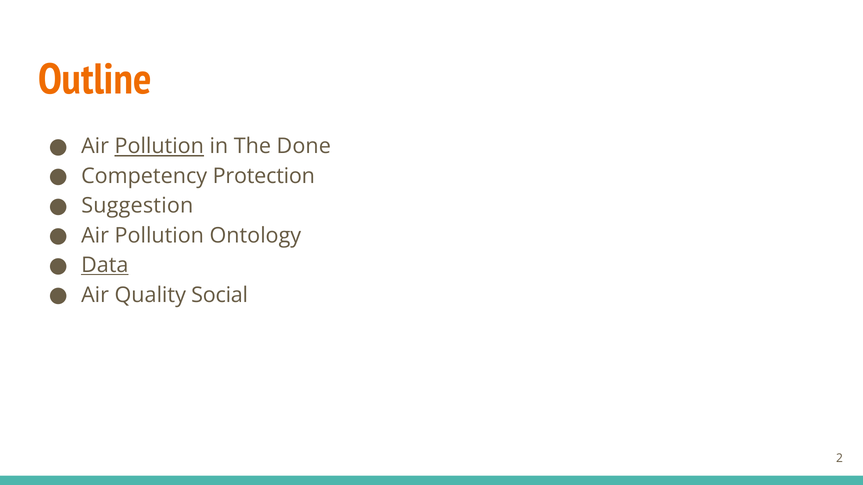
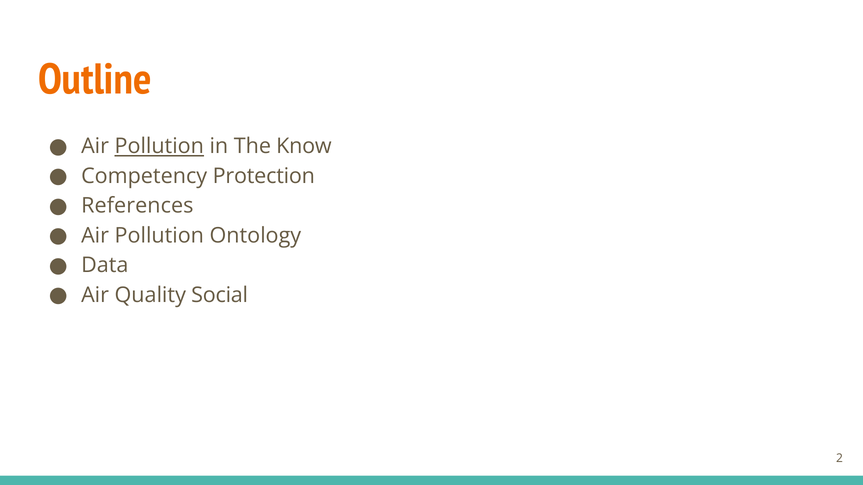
Done: Done -> Know
Suggestion: Suggestion -> References
Data underline: present -> none
